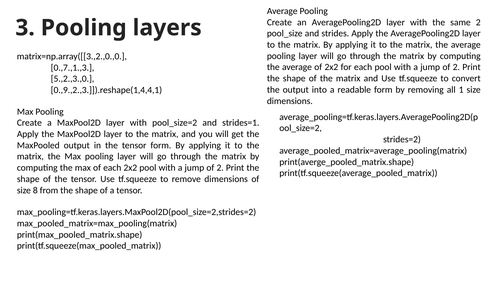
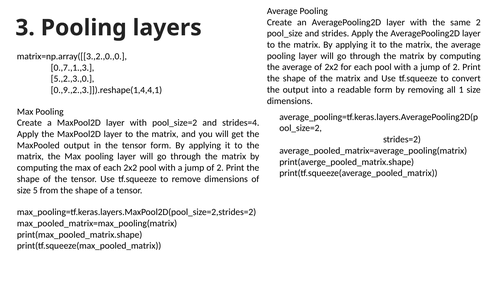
strides=1: strides=1 -> strides=4
8: 8 -> 5
